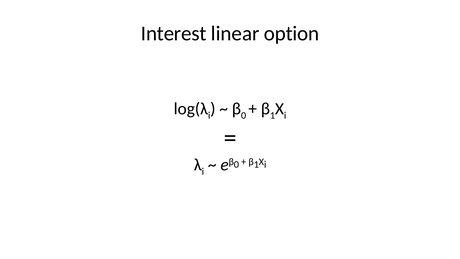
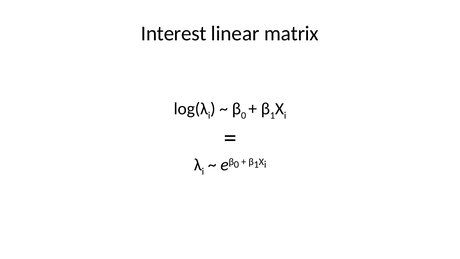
option: option -> matrix
